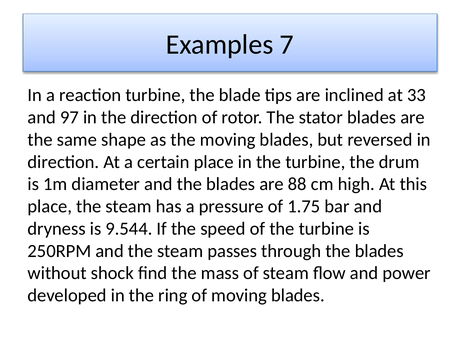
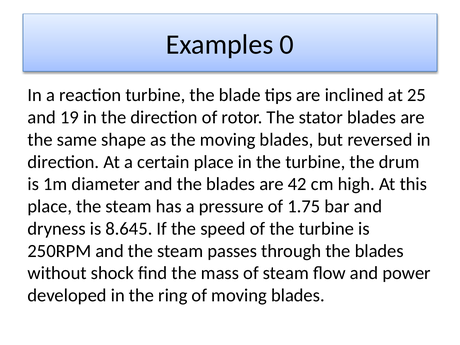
7: 7 -> 0
33: 33 -> 25
97: 97 -> 19
88: 88 -> 42
9.544: 9.544 -> 8.645
